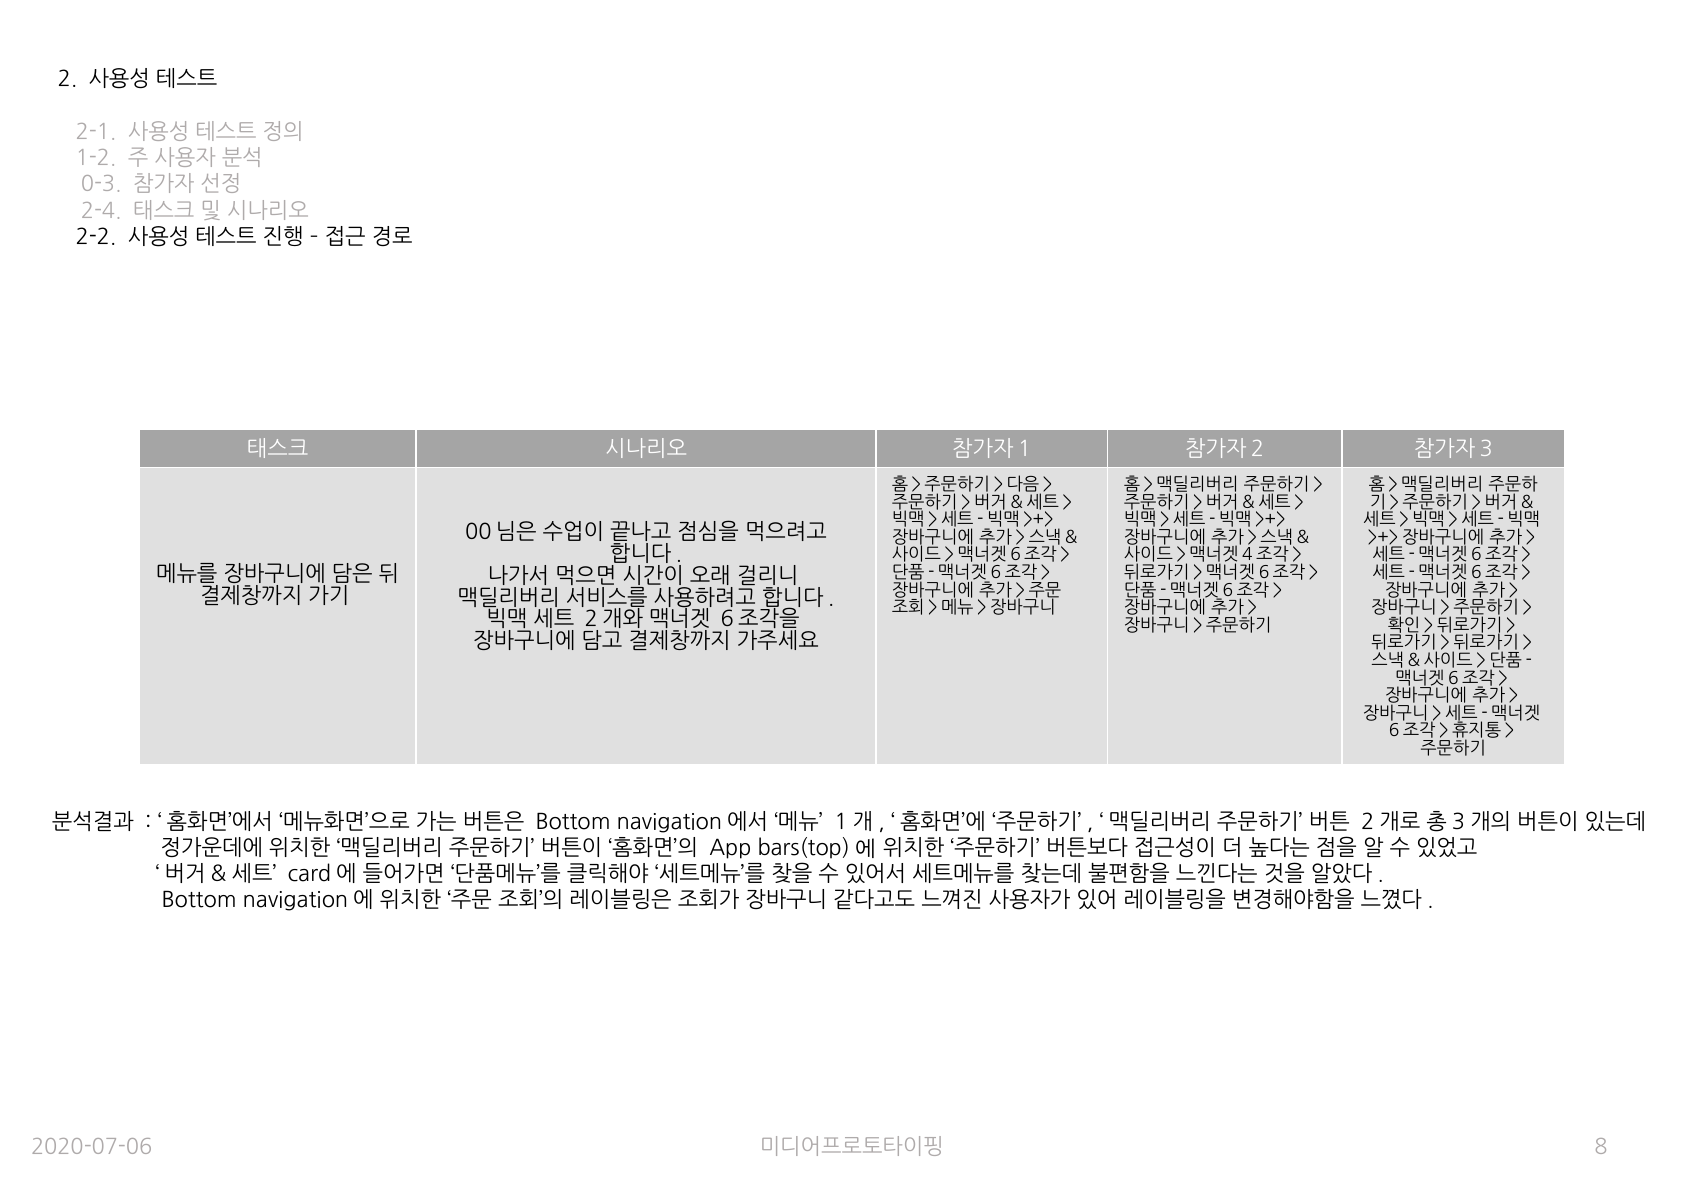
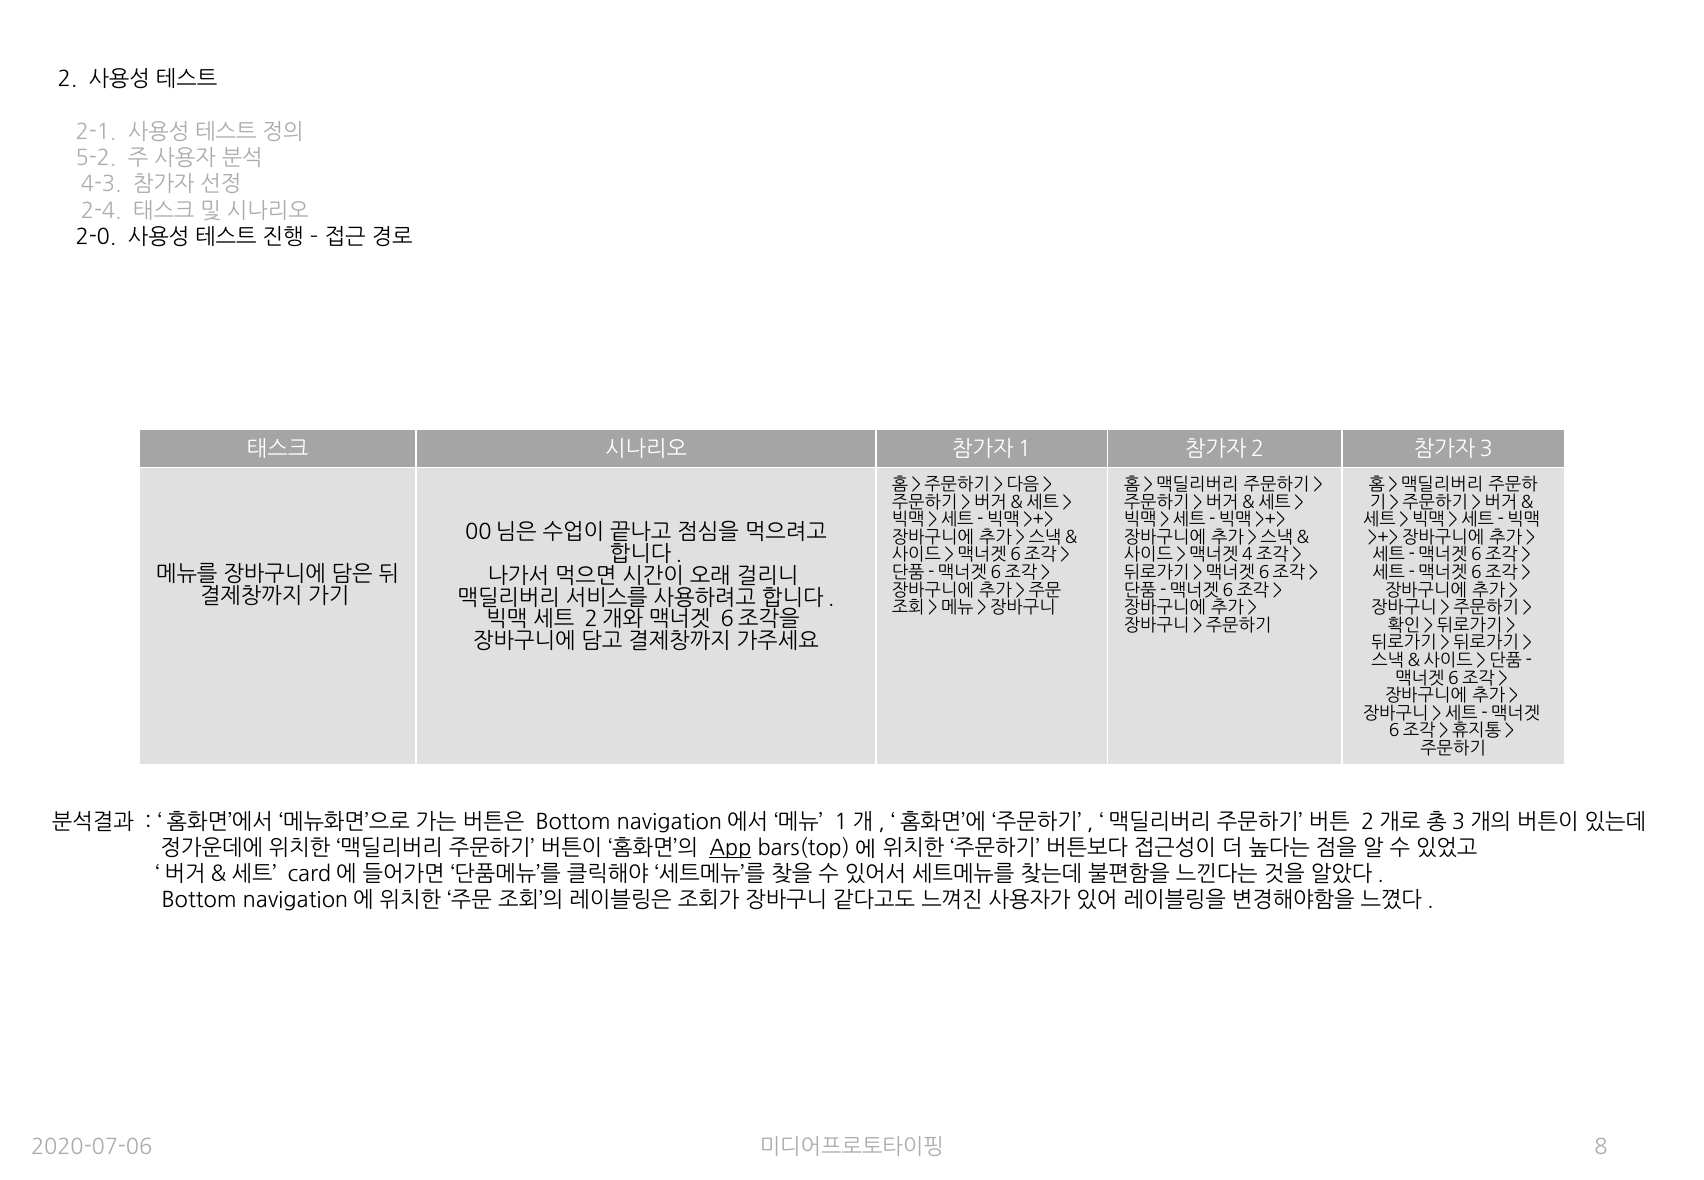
1-2: 1-2 -> 5-2
0-3: 0-3 -> 4-3
2-2: 2-2 -> 2-0
App underline: none -> present
